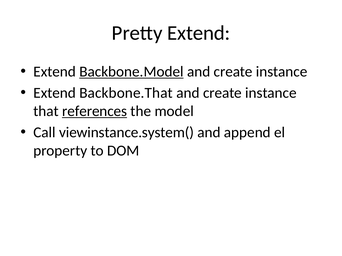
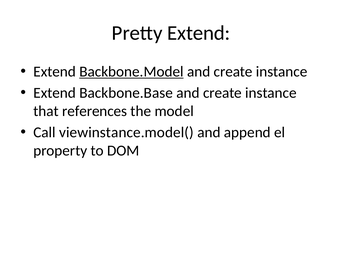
Backbone.That: Backbone.That -> Backbone.Base
references underline: present -> none
viewinstance.system(: viewinstance.system( -> viewinstance.model(
